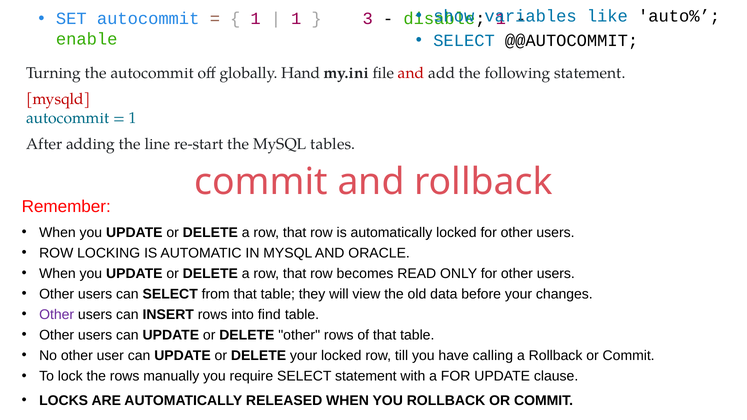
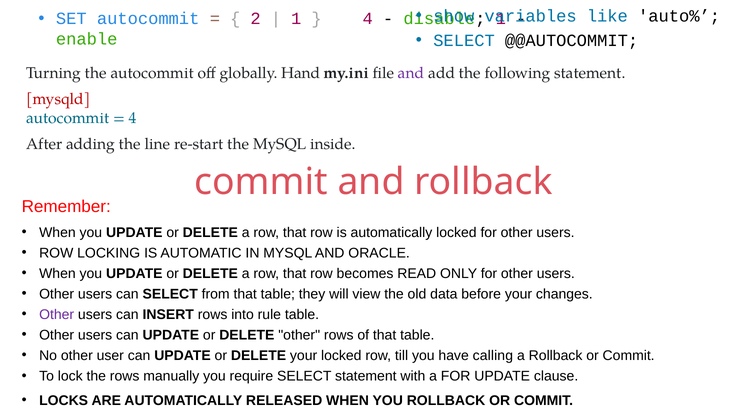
1 at (256, 19): 1 -> 2
3 at (368, 19): 3 -> 4
and at (411, 73) colour: red -> purple
1 at (133, 118): 1 -> 4
tables: tables -> inside
find: find -> rule
